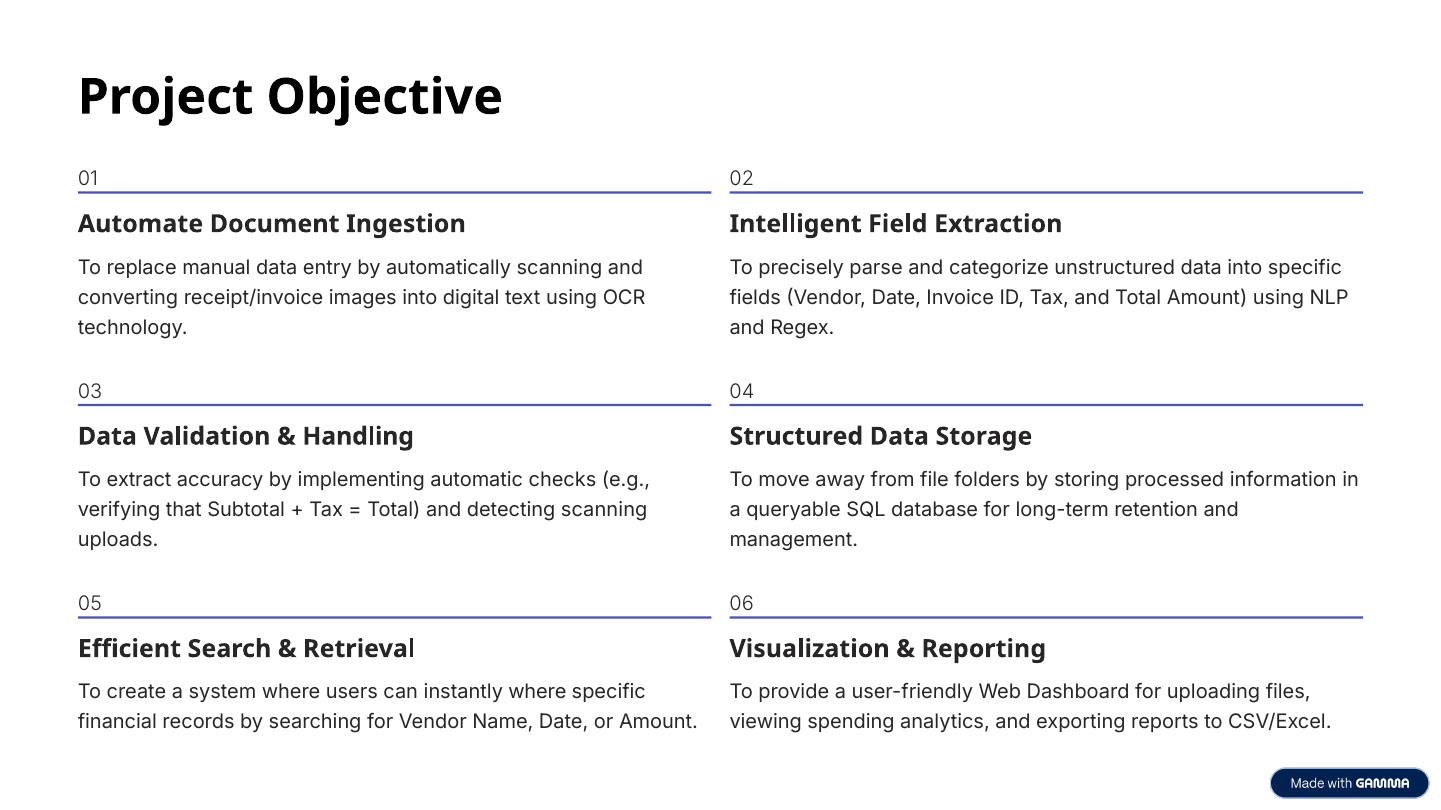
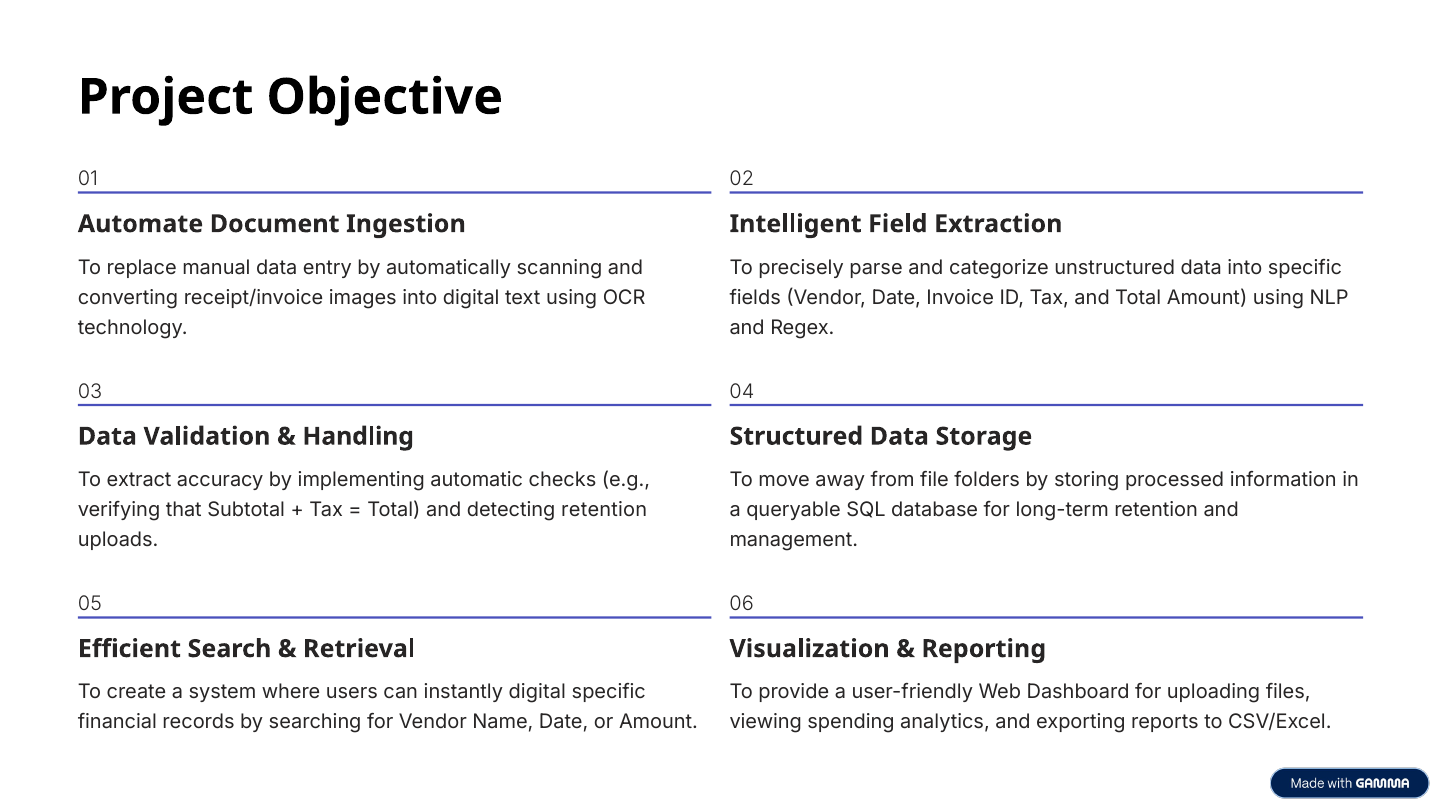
detecting scanning: scanning -> retention
instantly where: where -> digital
